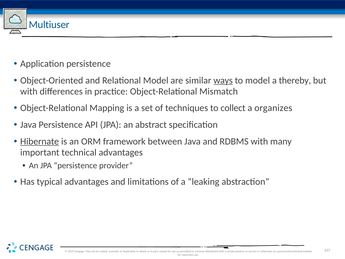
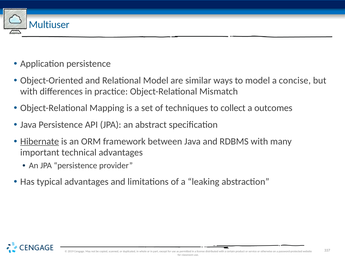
ways underline: present -> none
thereby: thereby -> concise
organizes: organizes -> outcomes
